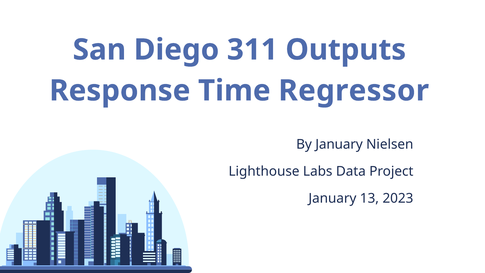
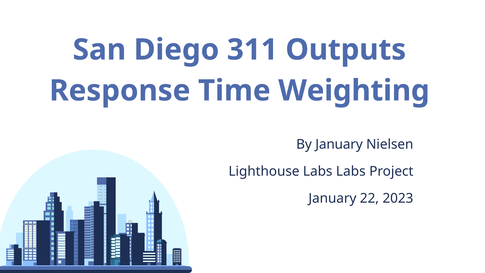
Regressor: Regressor -> Weighting
Labs Data: Data -> Labs
13: 13 -> 22
